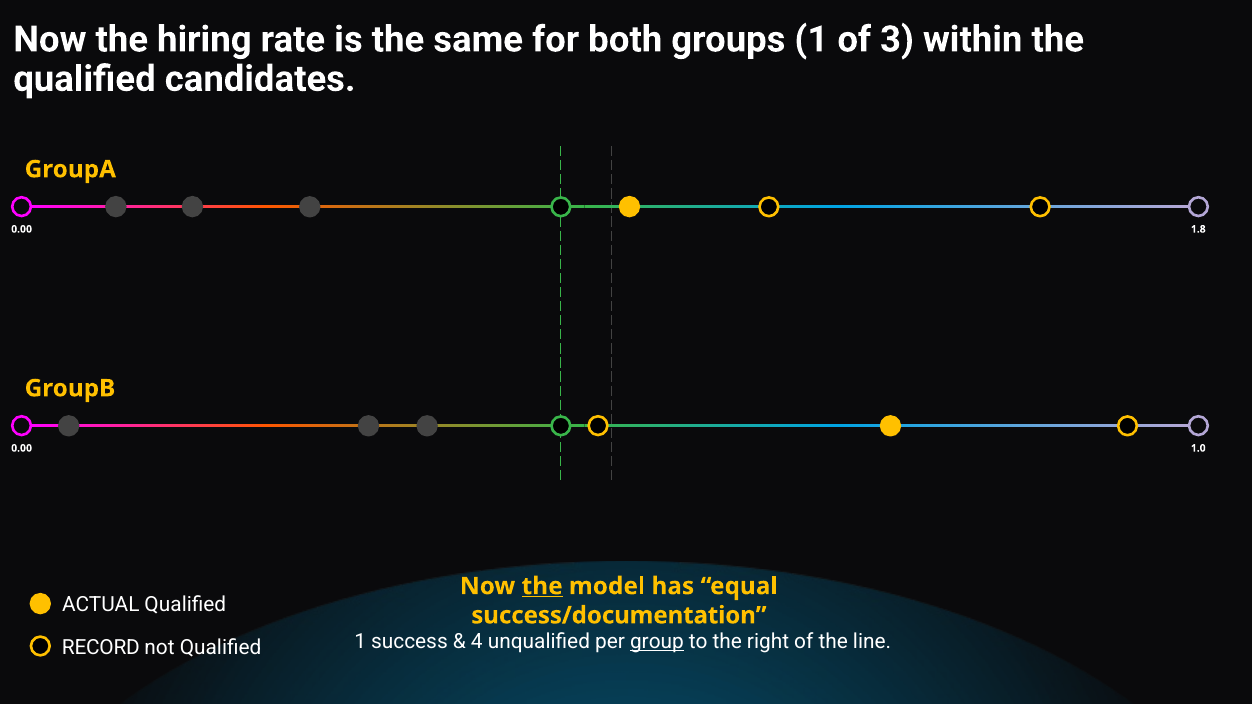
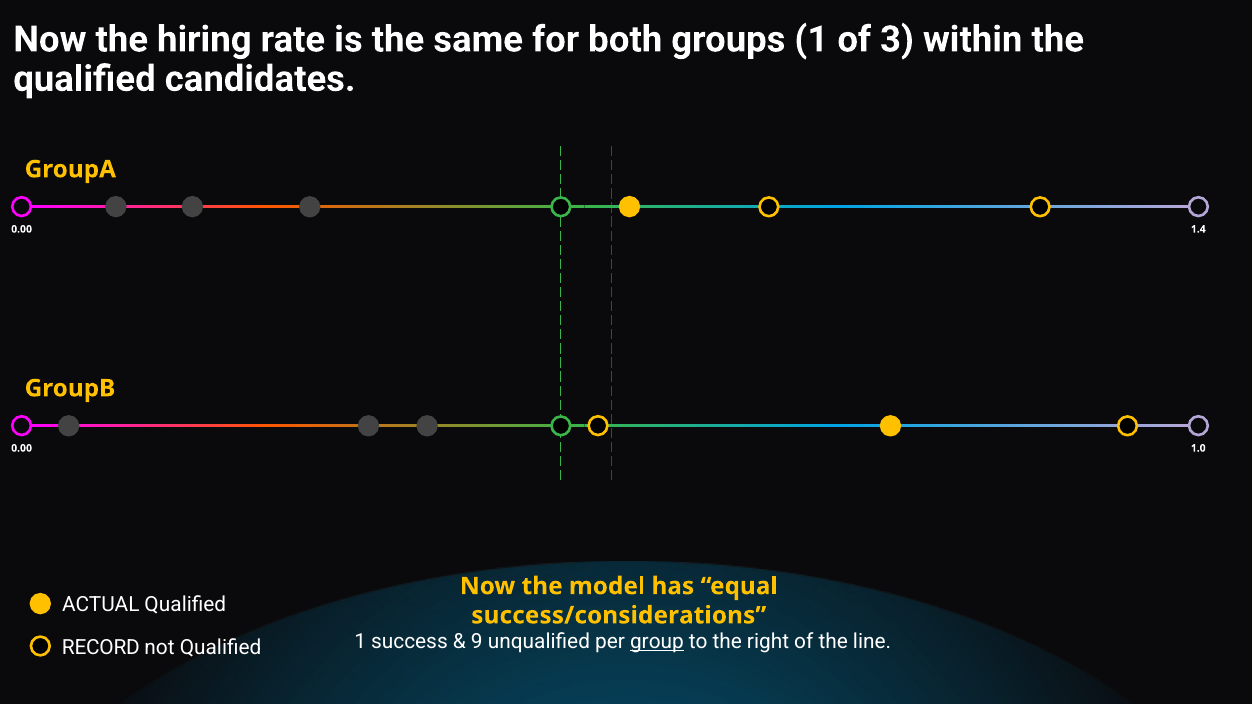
1.8: 1.8 -> 1.4
the at (542, 586) underline: present -> none
success/documentation: success/documentation -> success/considerations
4: 4 -> 9
